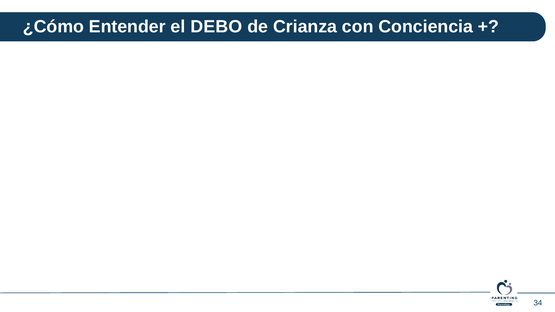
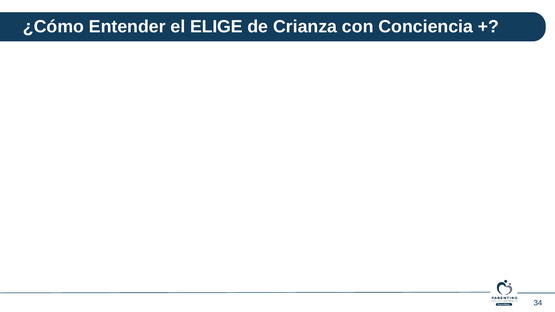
DEBO: DEBO -> ELIGE
